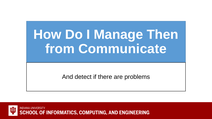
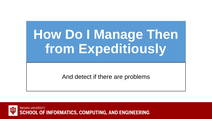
Communicate: Communicate -> Expeditiously
